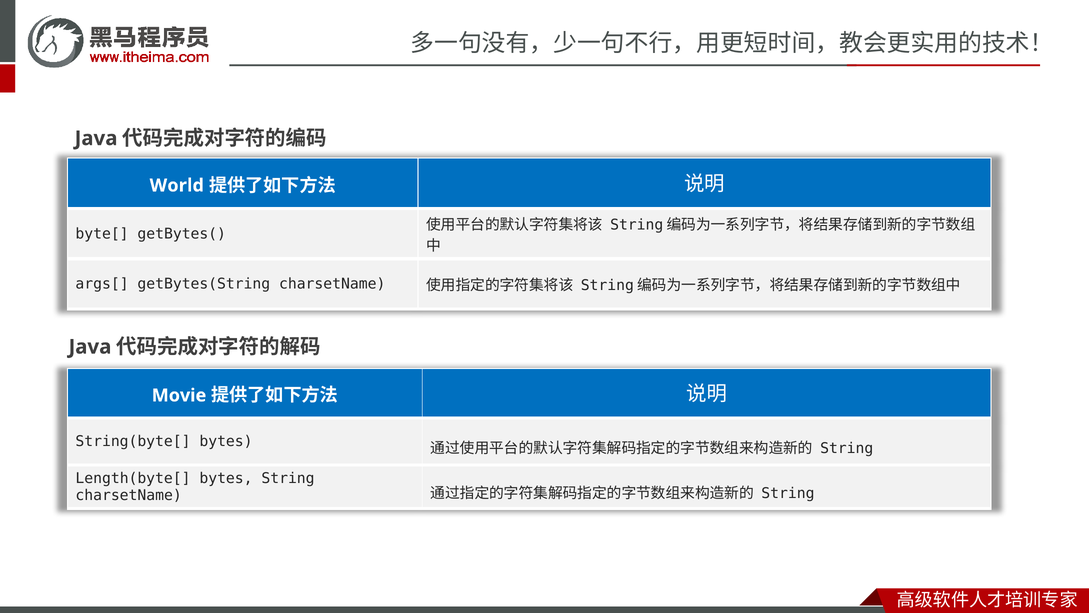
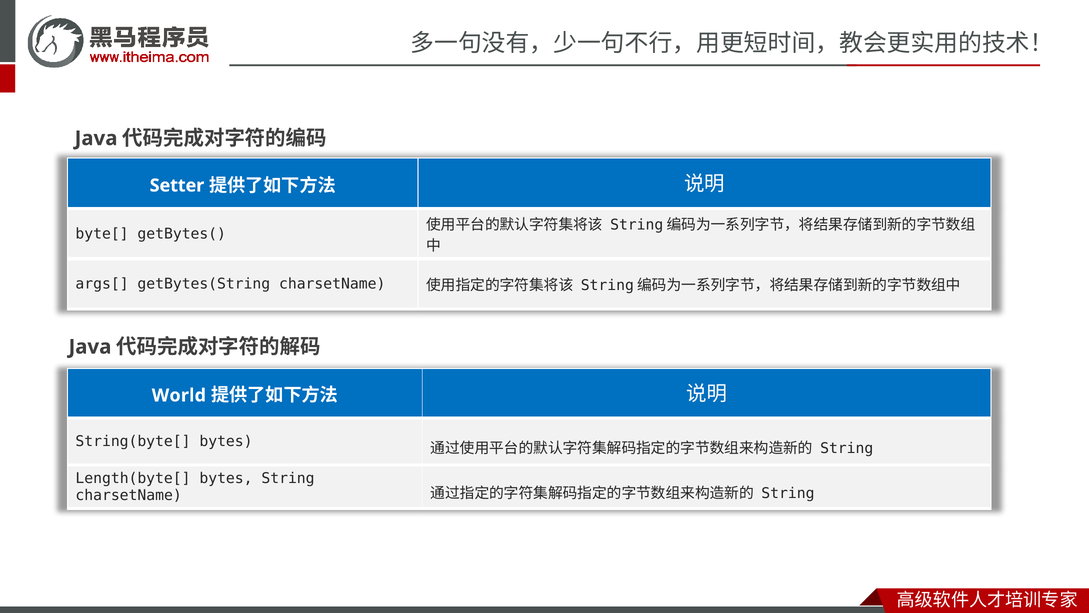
World: World -> Setter
Movie: Movie -> World
